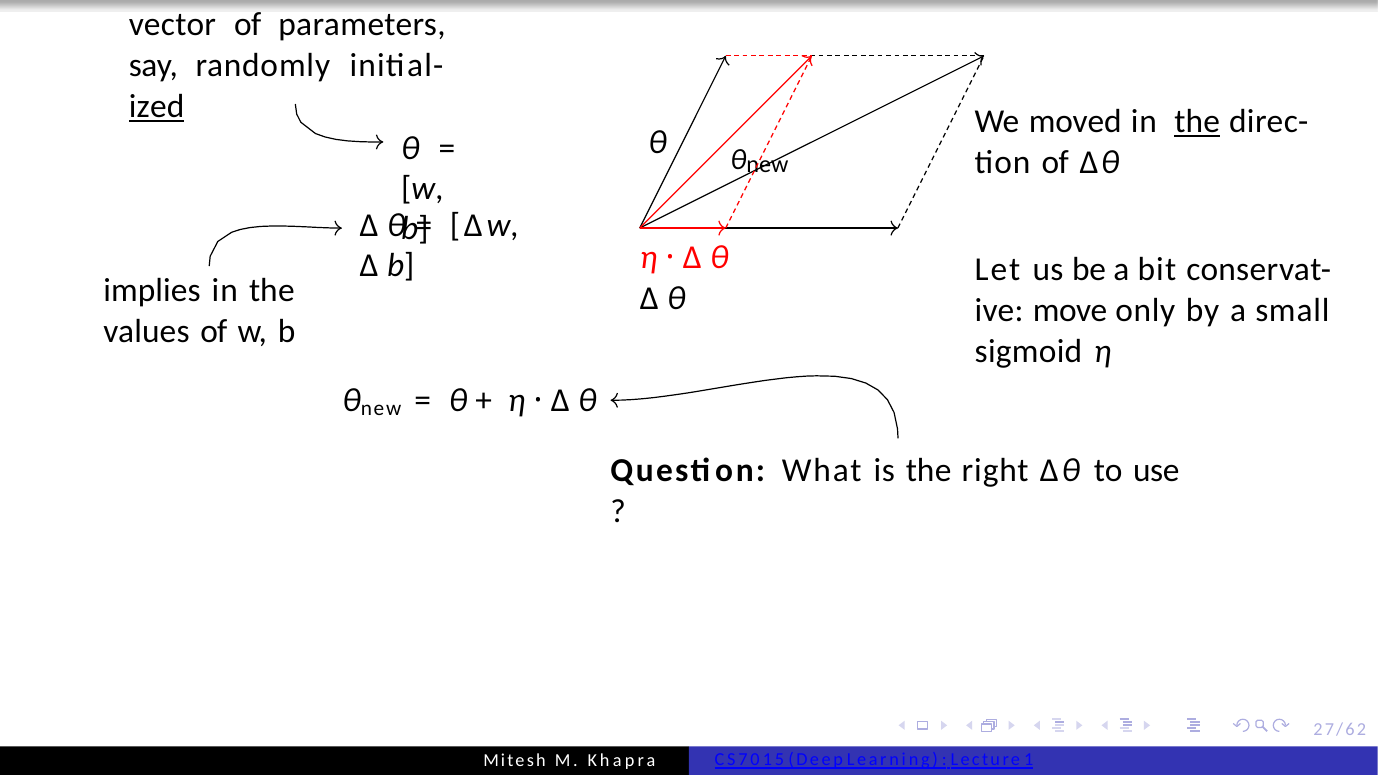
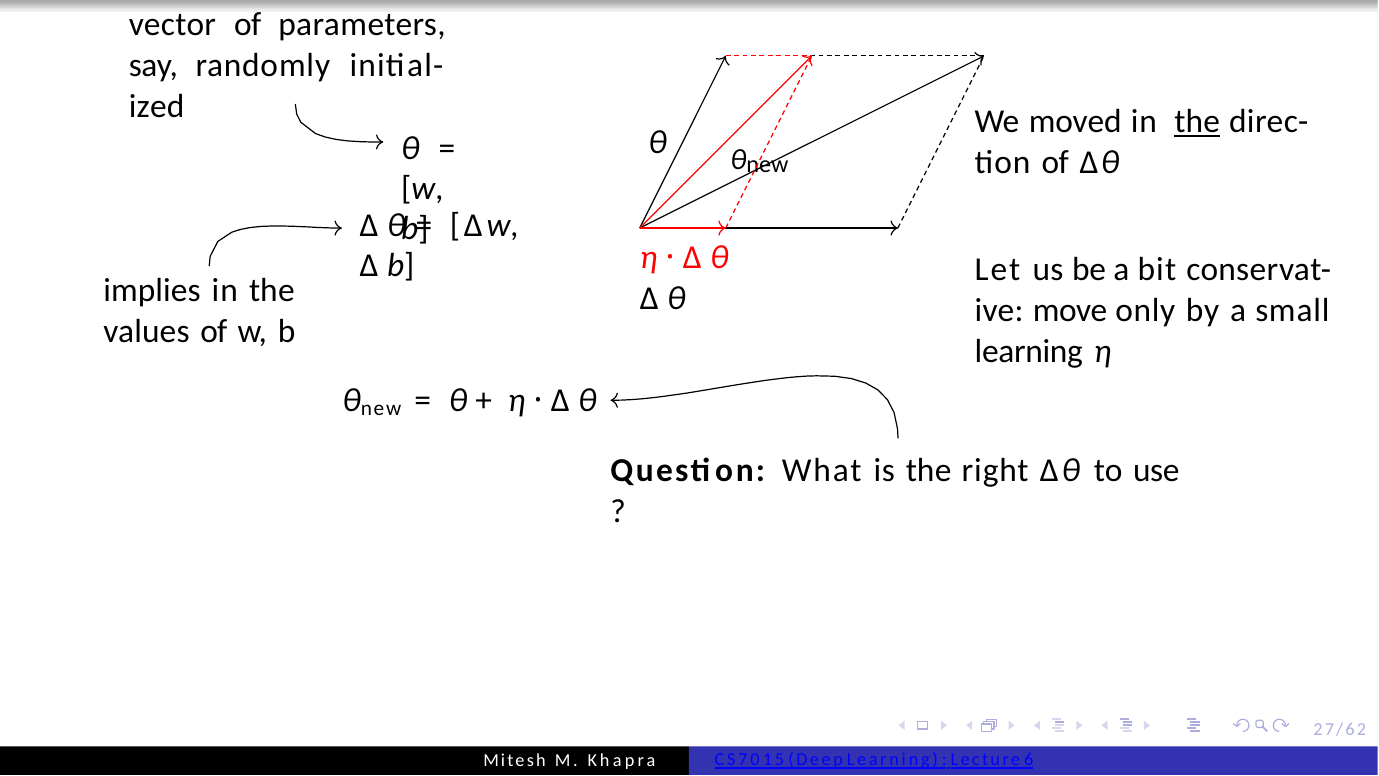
ized underline: present -> none
sigmoid at (1028, 352): sigmoid -> learning
1: 1 -> 6
